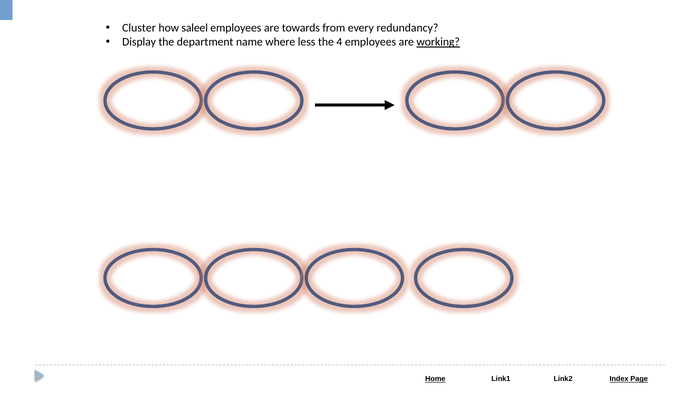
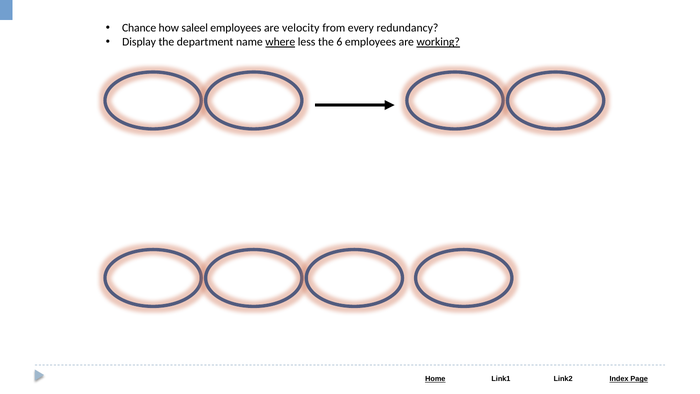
Cluster: Cluster -> Chance
towards: towards -> velocity
where underline: none -> present
4: 4 -> 6
